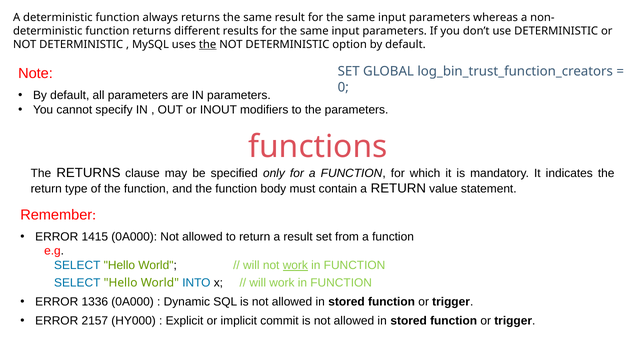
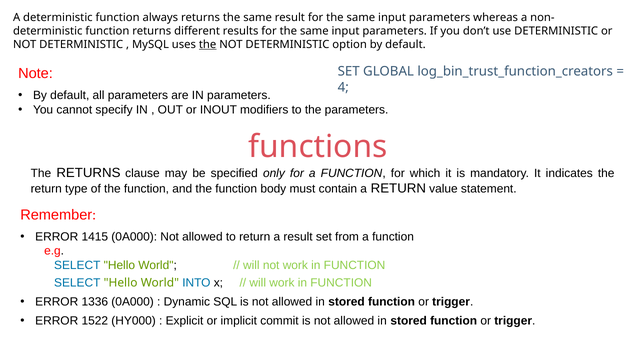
0: 0 -> 4
work at (295, 266) underline: present -> none
2157: 2157 -> 1522
